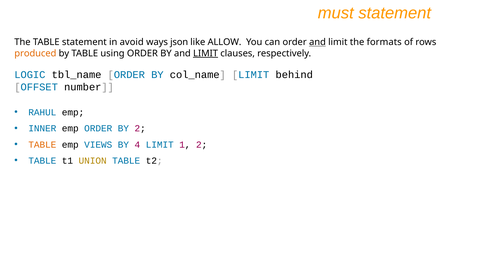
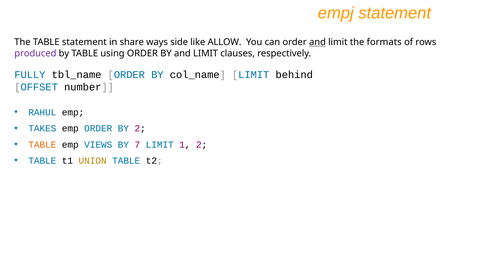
must: must -> empj
avoid: avoid -> share
json: json -> side
produced colour: orange -> purple
LIMIT at (206, 53) underline: present -> none
LOGIC: LOGIC -> FULLY
INNER: INNER -> TAKES
4: 4 -> 7
